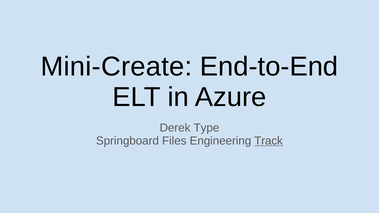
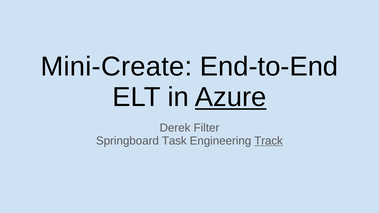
Azure underline: none -> present
Type: Type -> Filter
Files: Files -> Task
